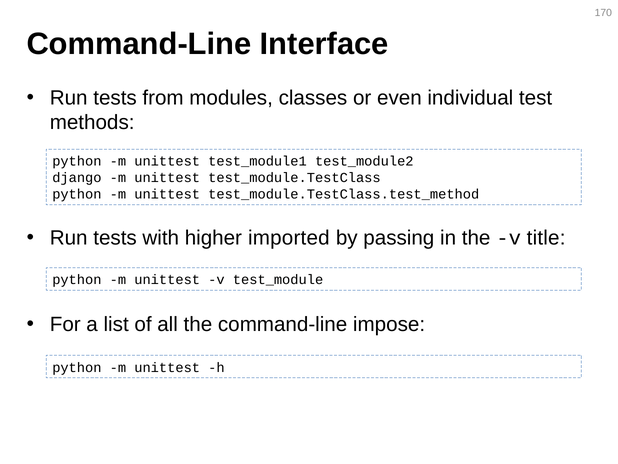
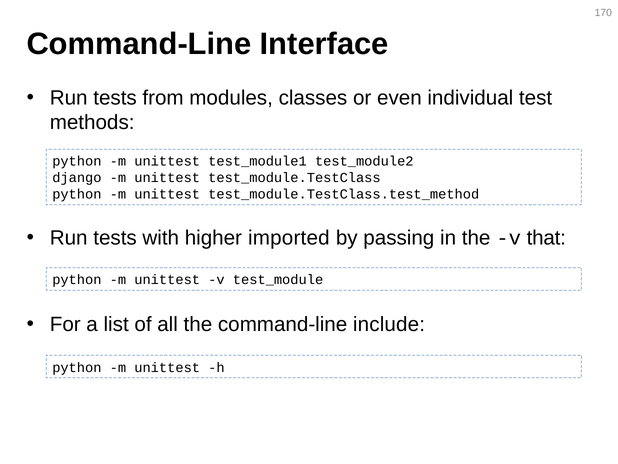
title: title -> that
impose: impose -> include
